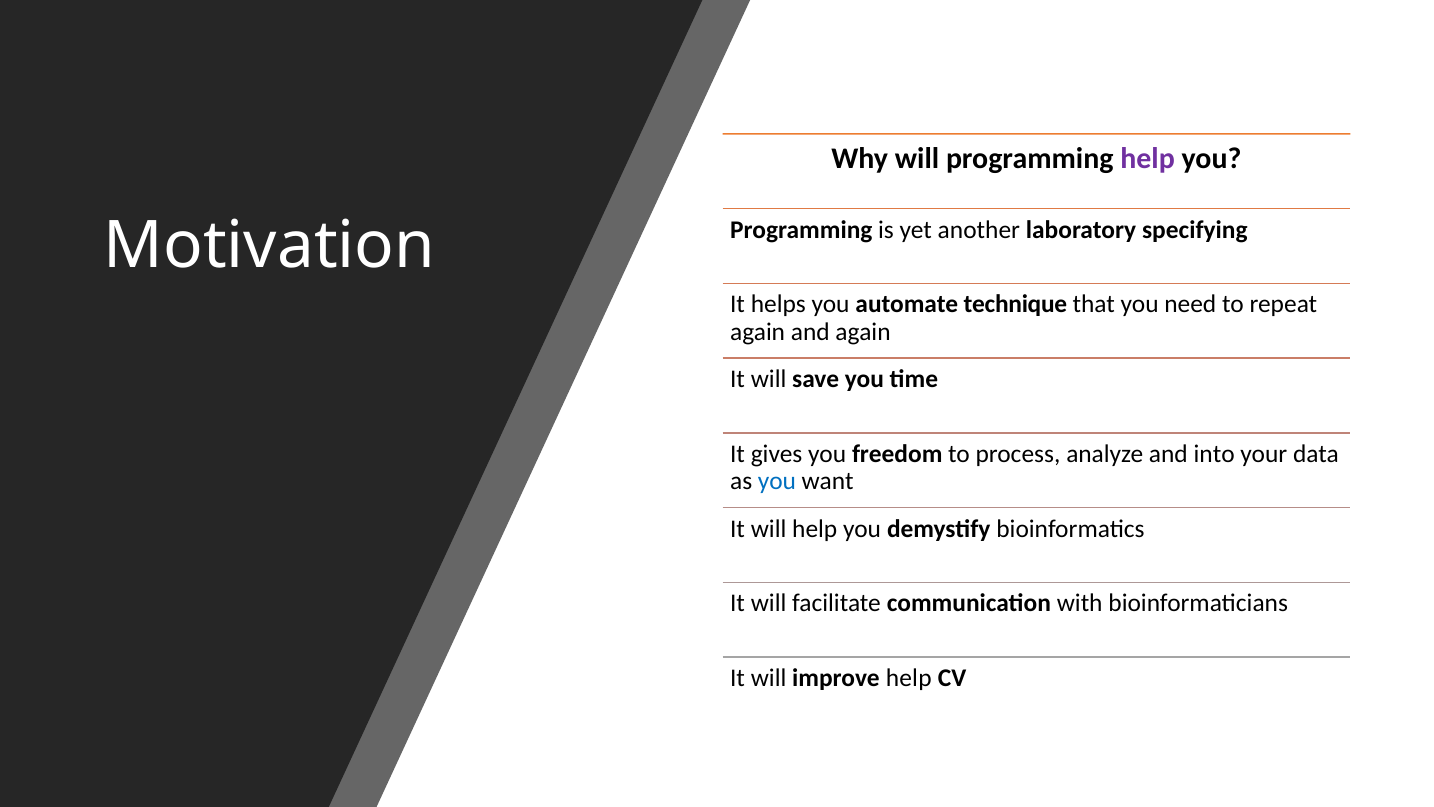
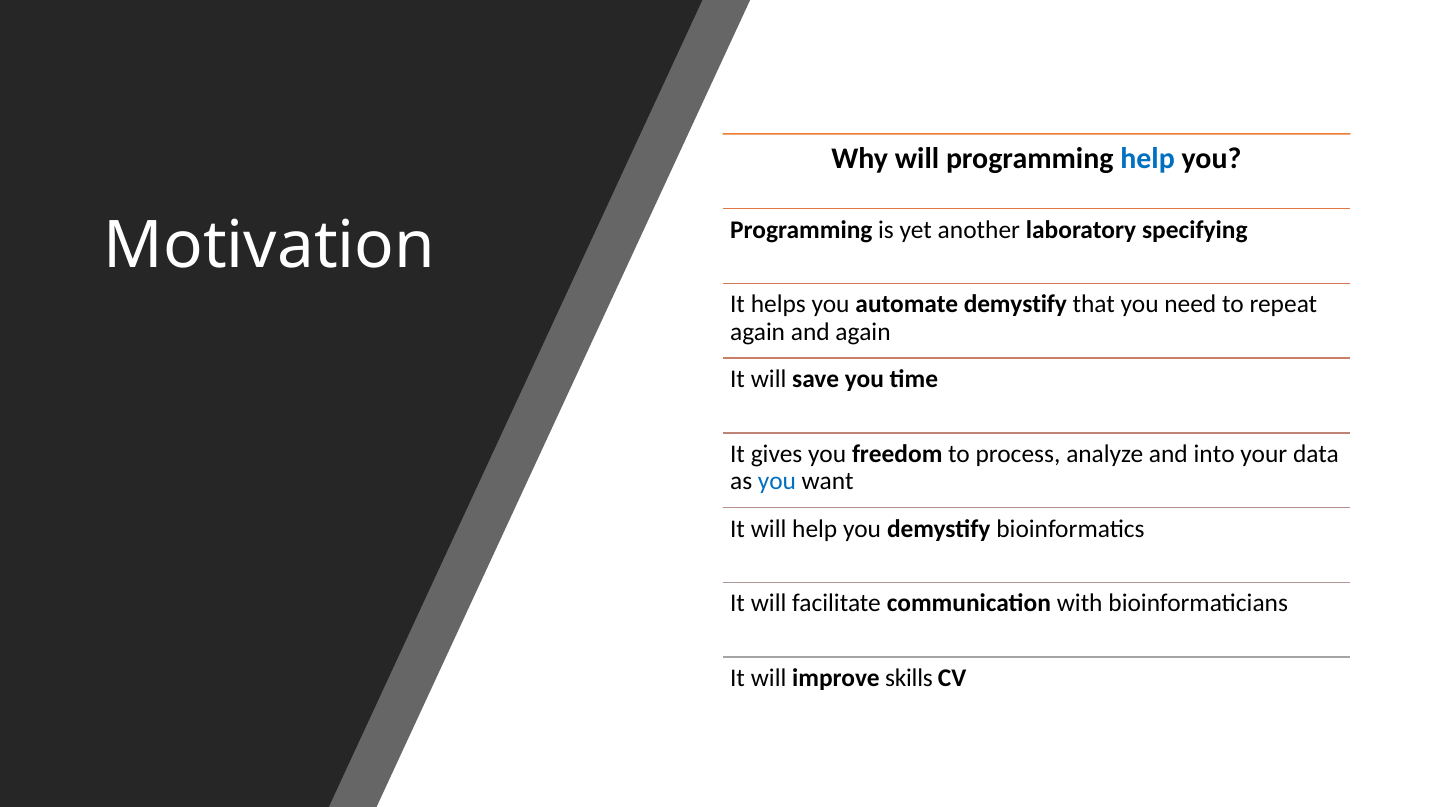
help at (1148, 159) colour: purple -> blue
automate technique: technique -> demystify
improve help: help -> skills
